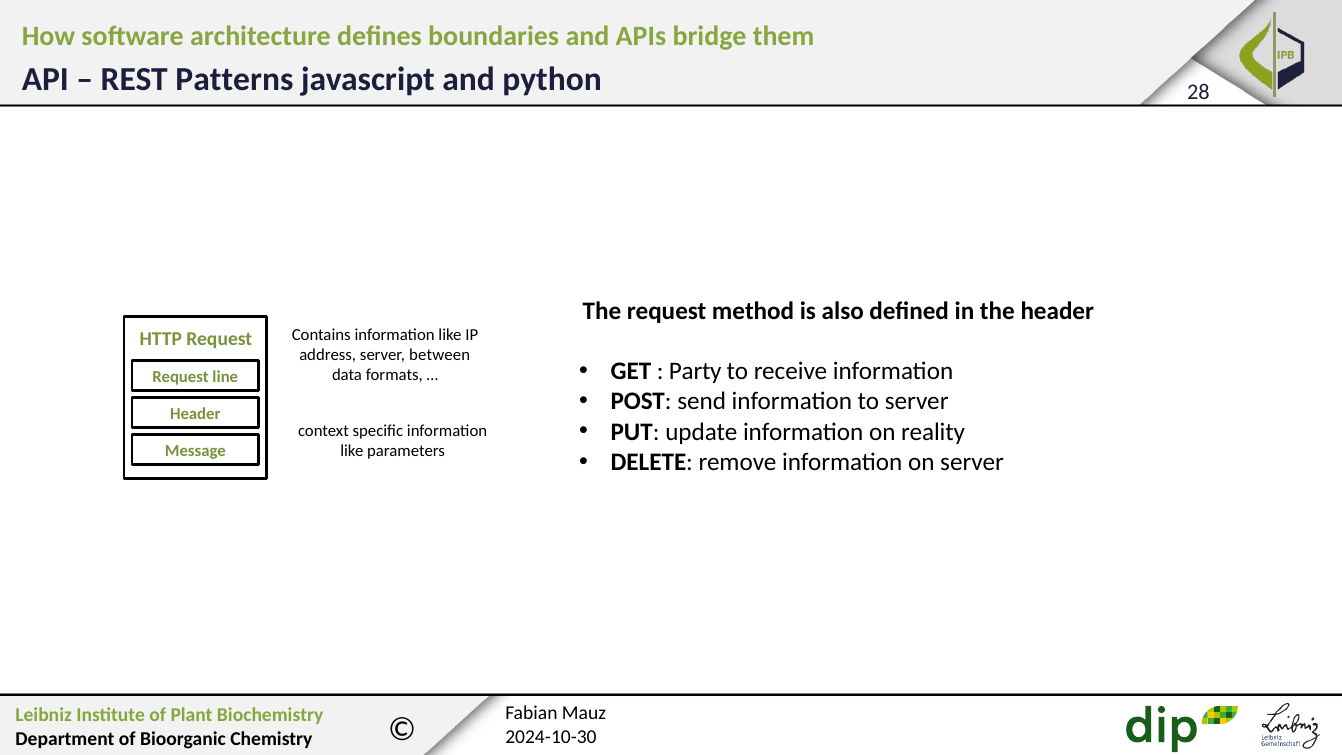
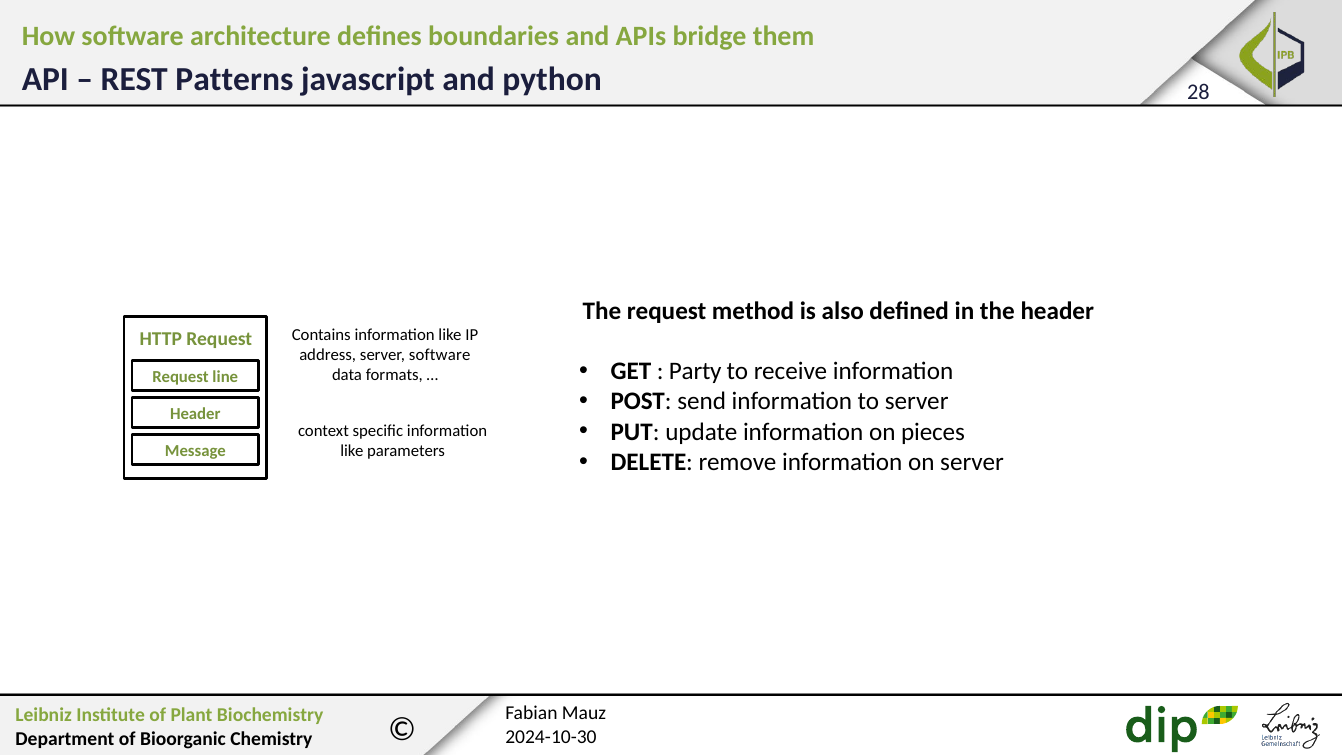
server between: between -> software
reality: reality -> pieces
